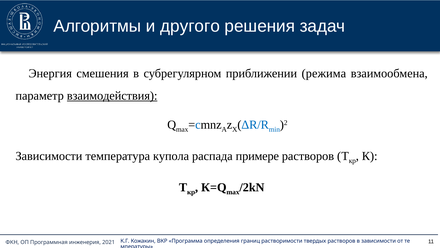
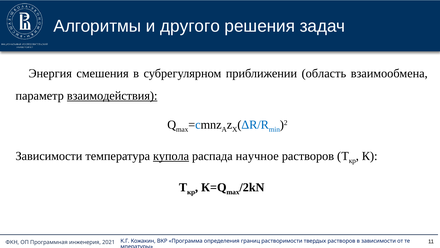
режима: режима -> область
купола underline: none -> present
примере: примере -> научное
